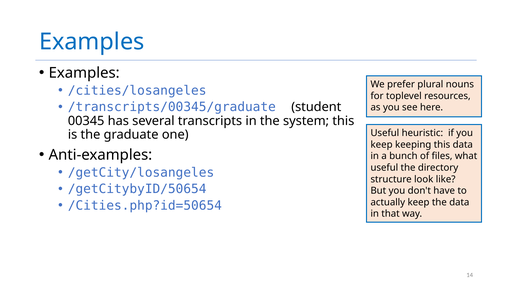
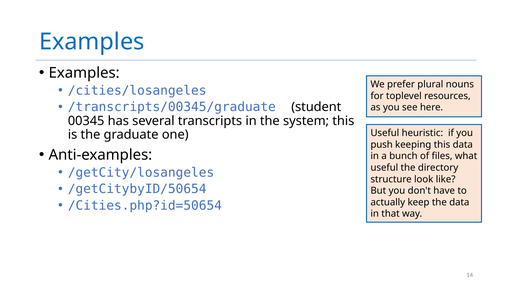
keep at (382, 145): keep -> push
